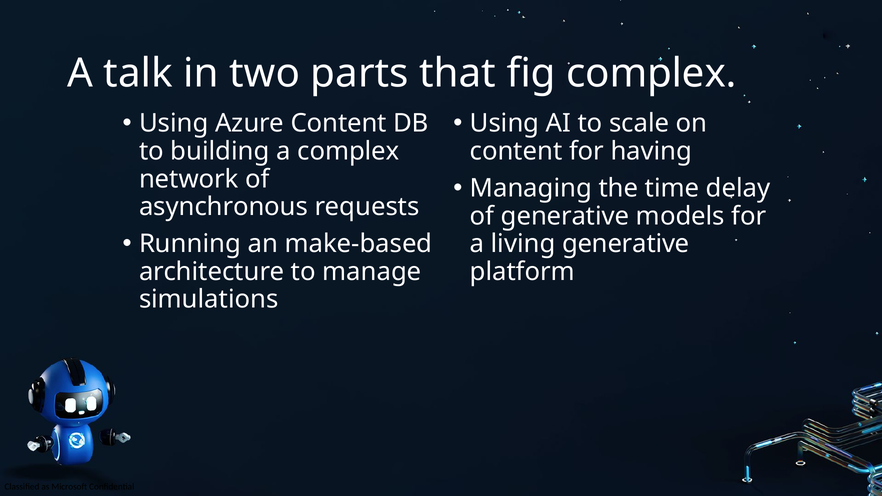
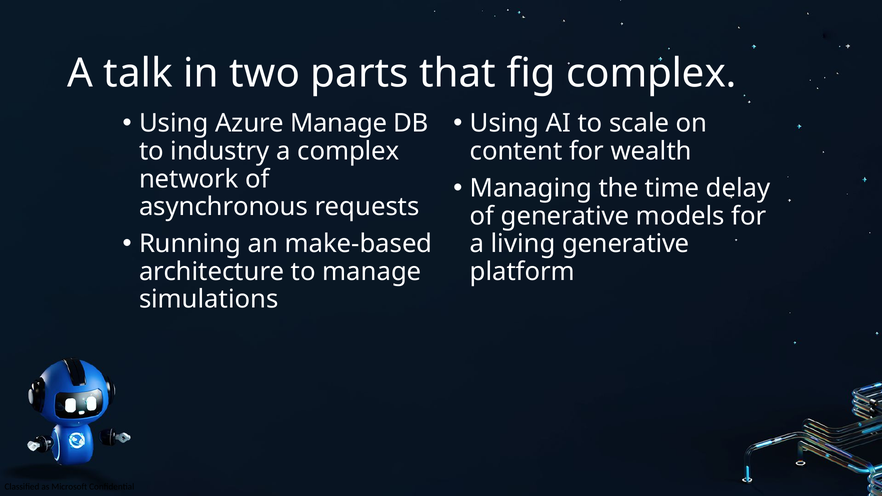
Azure Content: Content -> Manage
building: building -> industry
having: having -> wealth
